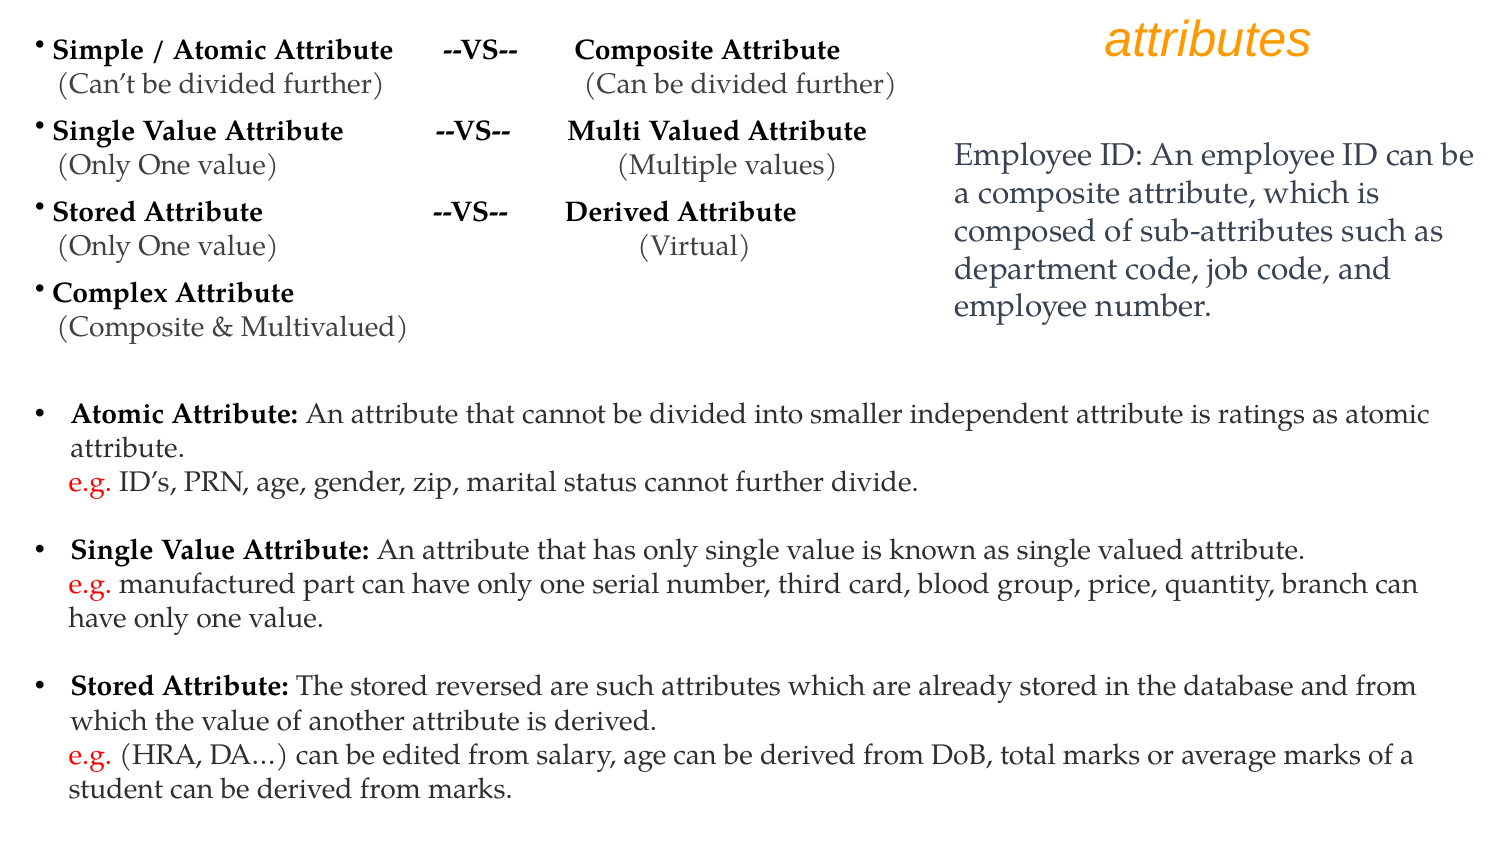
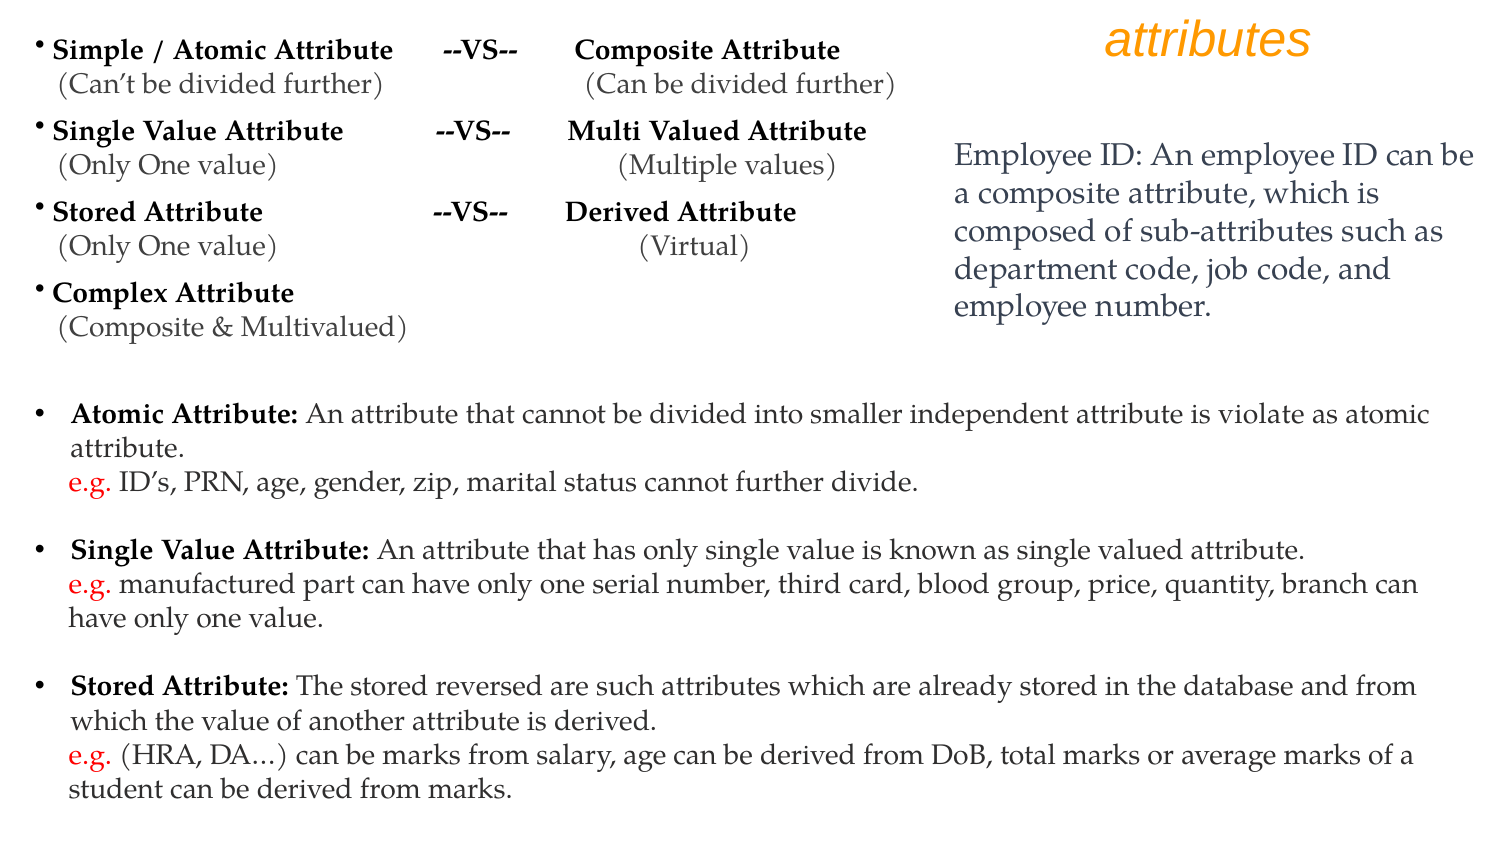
ratings: ratings -> violate
be edited: edited -> marks
